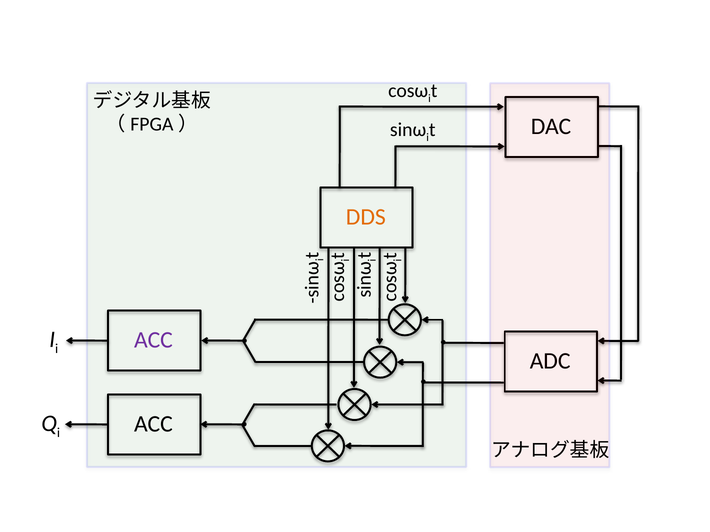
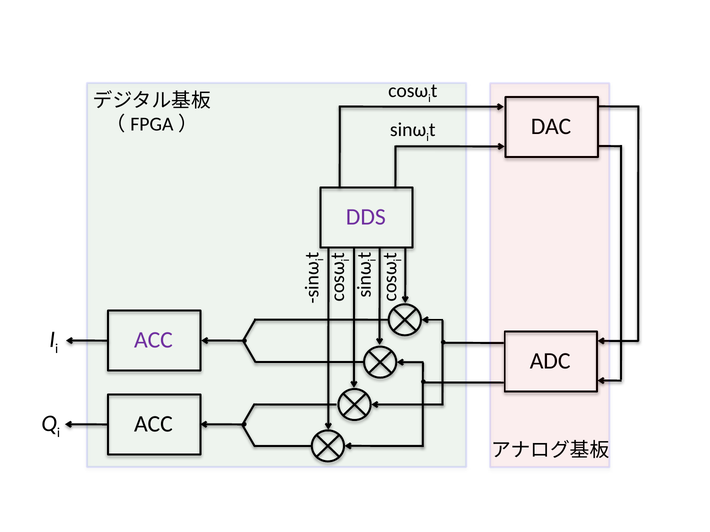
DDS colour: orange -> purple
